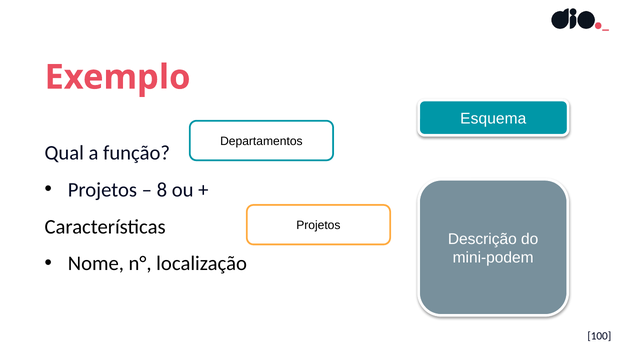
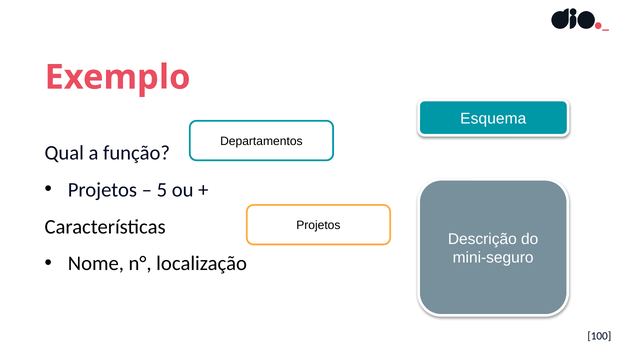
8: 8 -> 5
mini-podem: mini-podem -> mini-seguro
